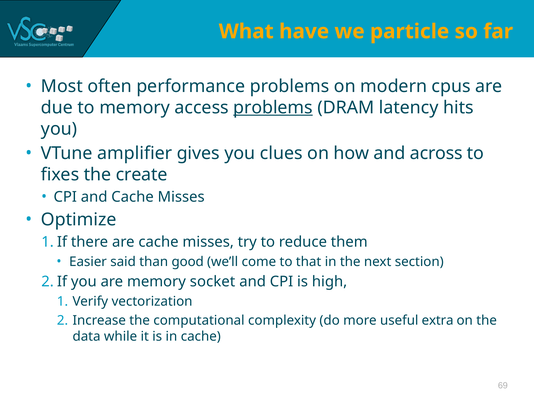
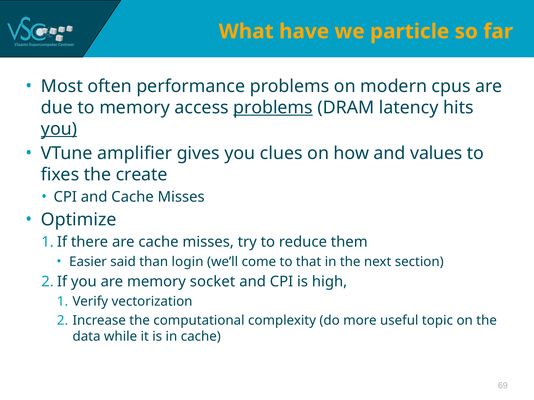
you at (59, 129) underline: none -> present
across: across -> values
good: good -> login
extra: extra -> topic
